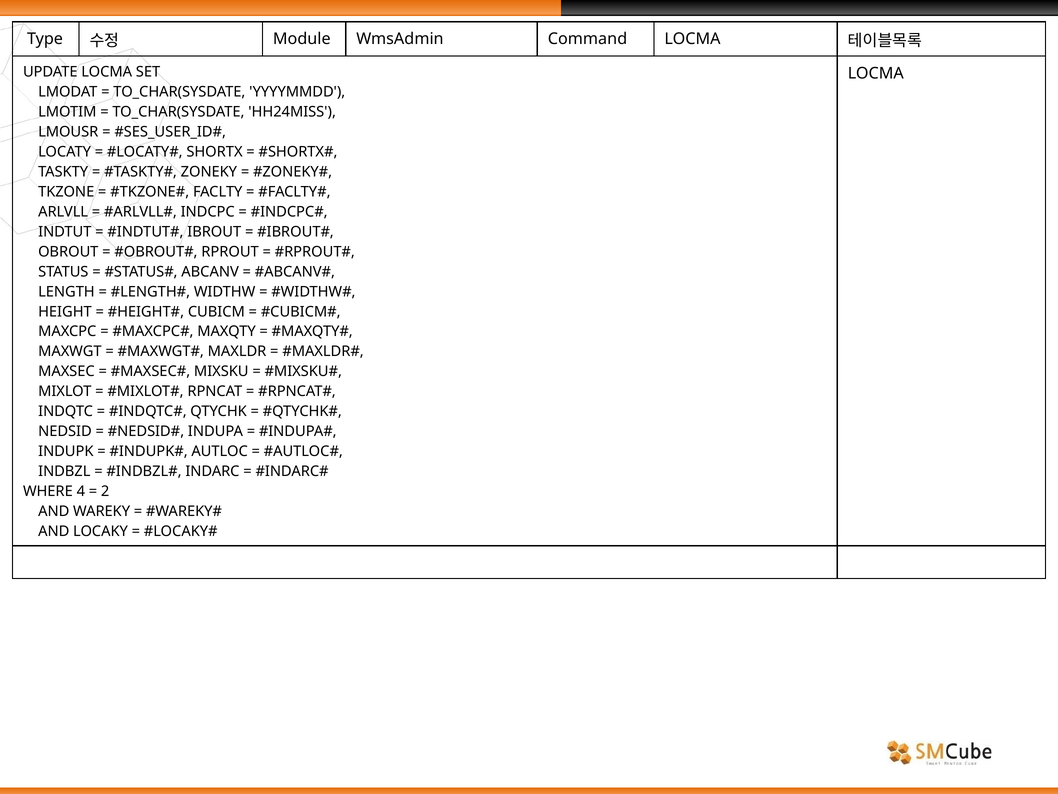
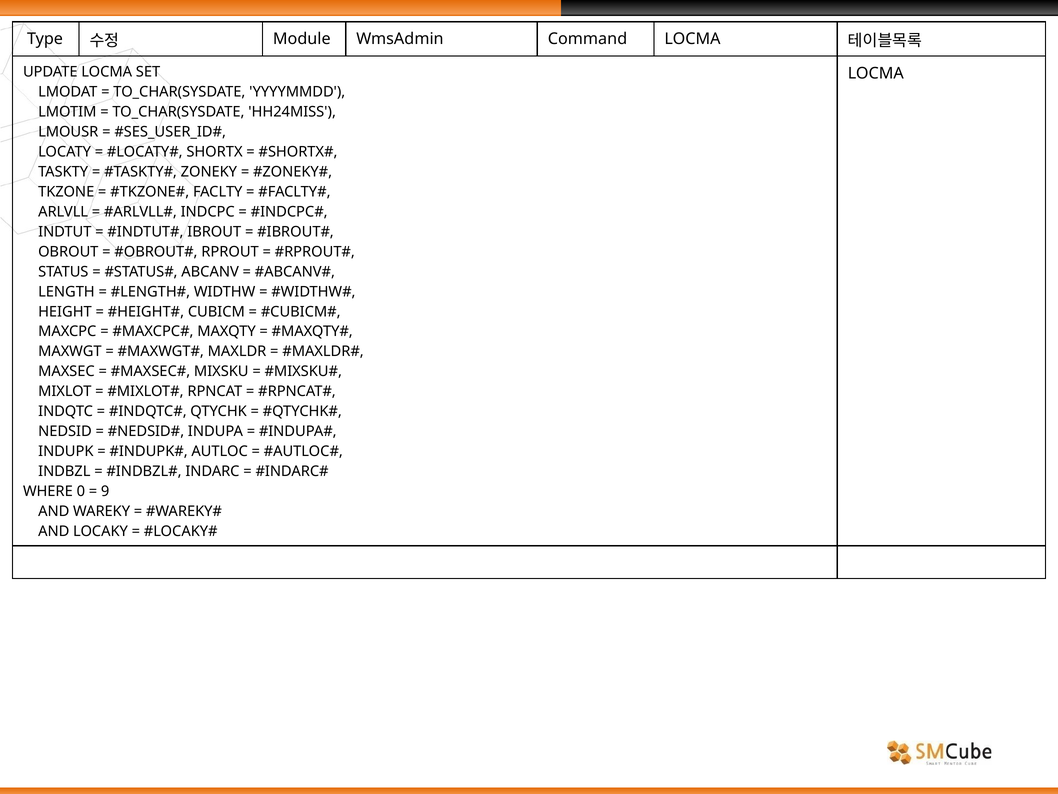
4: 4 -> 0
2: 2 -> 9
